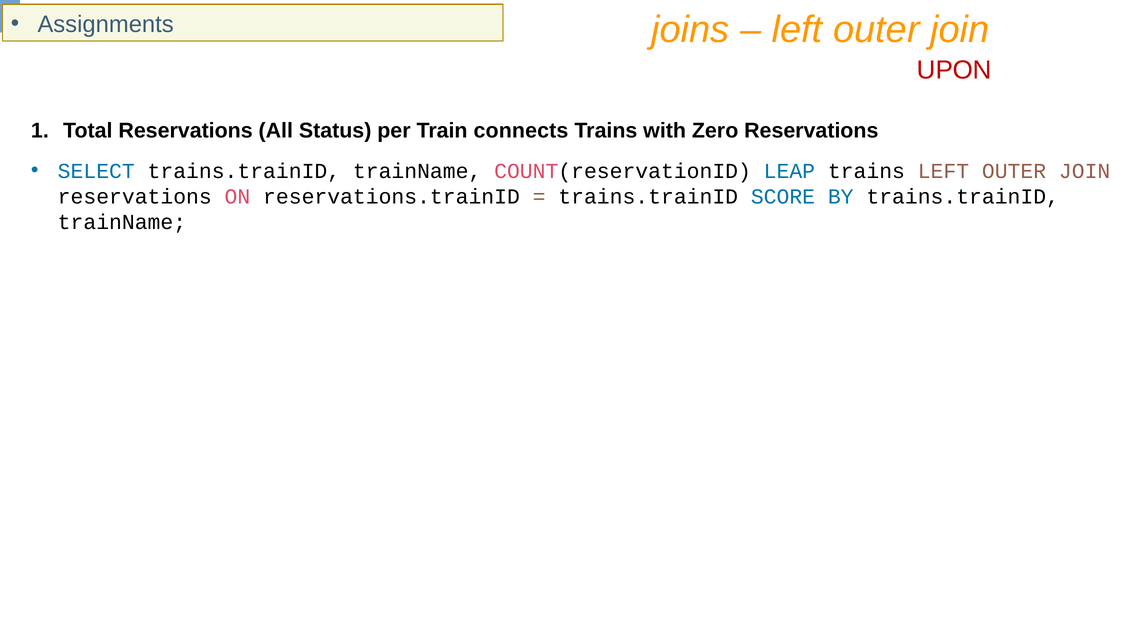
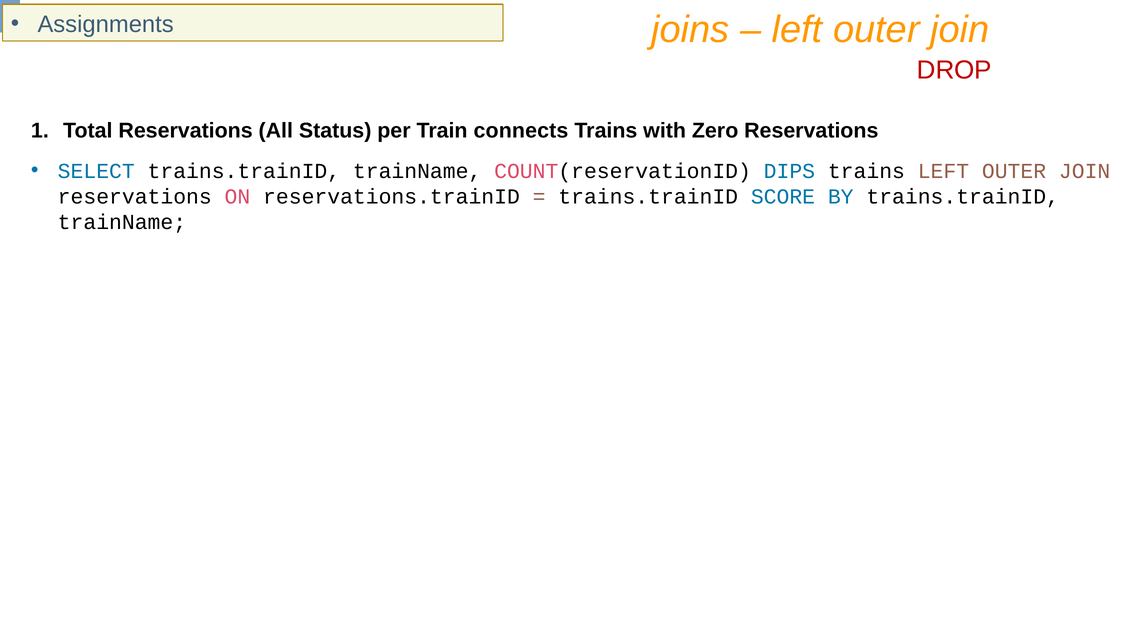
UPON: UPON -> DROP
LEAP: LEAP -> DIPS
